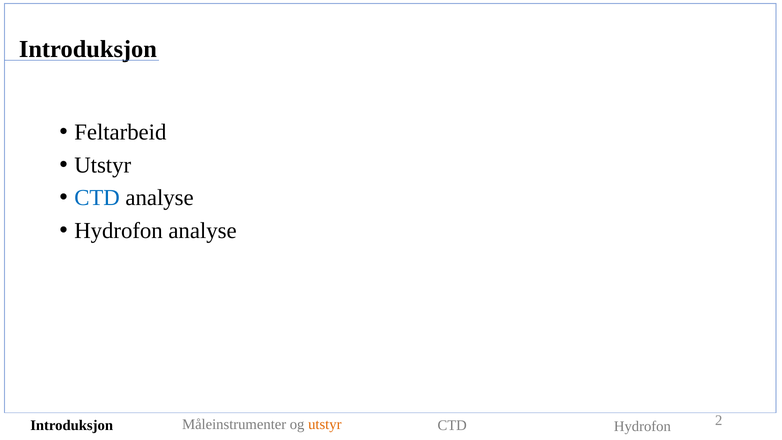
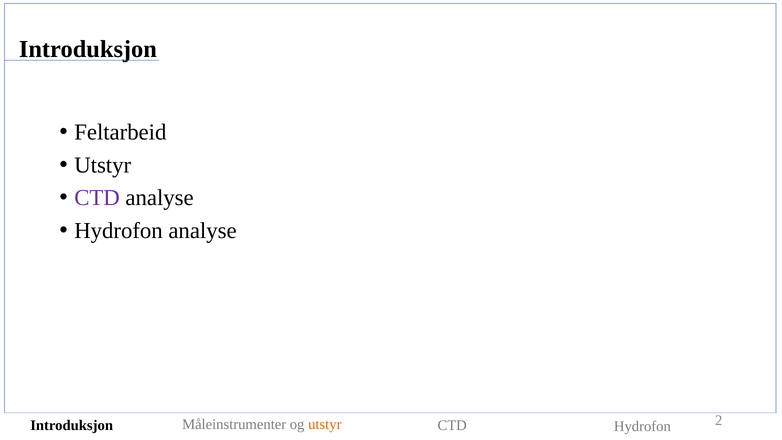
CTD at (97, 198) colour: blue -> purple
